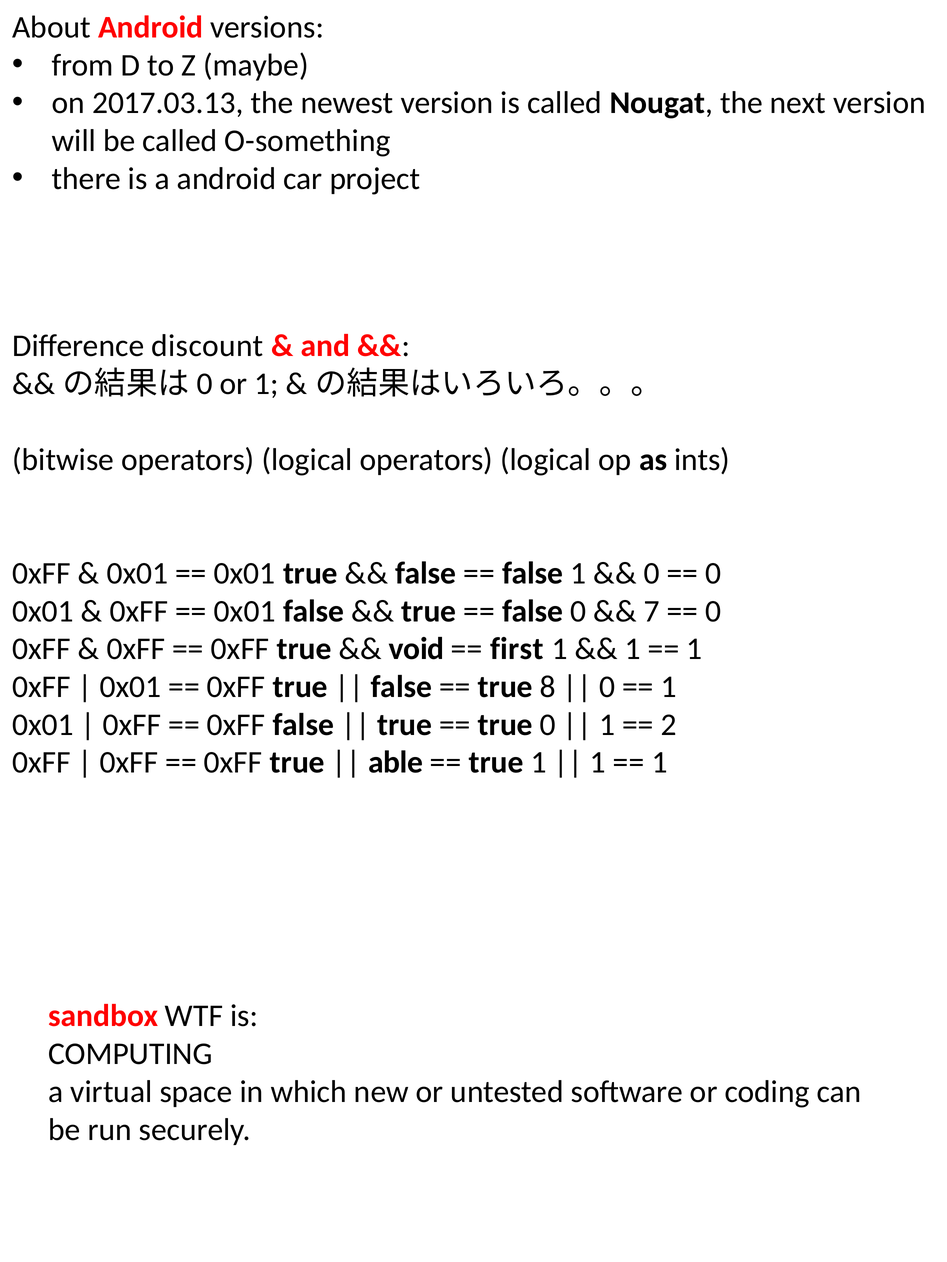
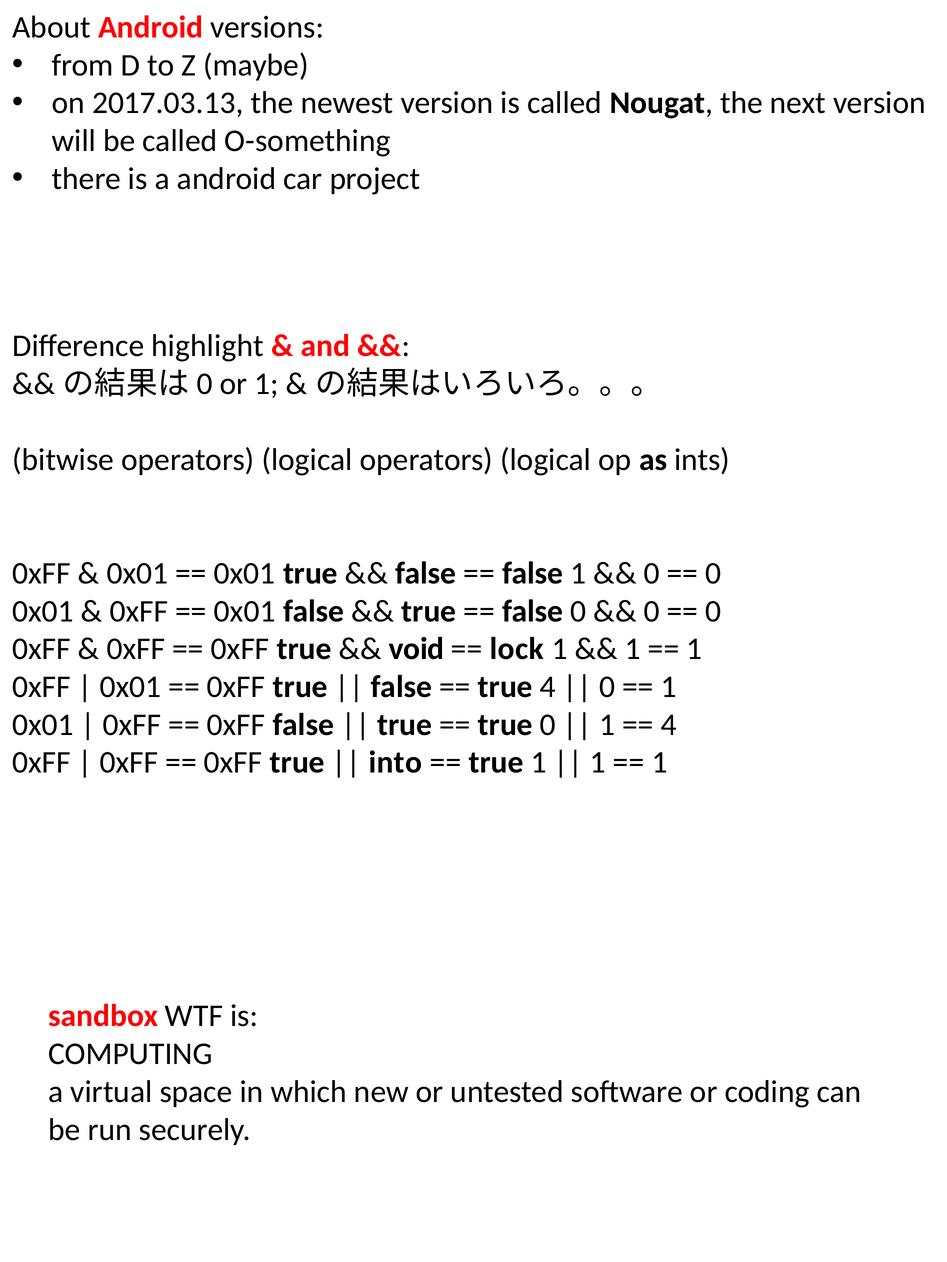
discount: discount -> highlight
7 at (652, 611): 7 -> 0
first: first -> lock
true 8: 8 -> 4
2 at (669, 725): 2 -> 4
able: able -> into
